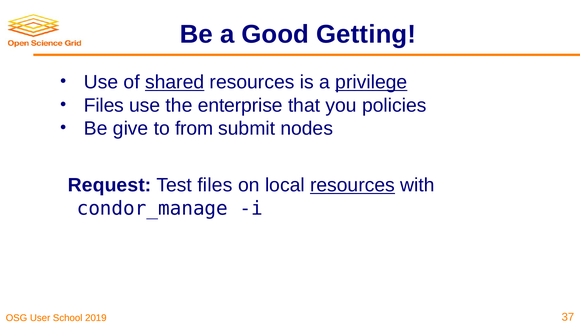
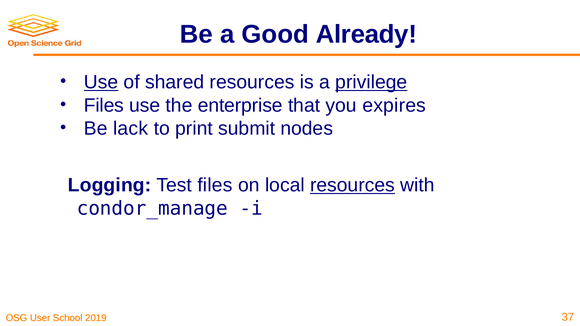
Getting: Getting -> Already
Use at (101, 82) underline: none -> present
shared underline: present -> none
policies: policies -> expires
give: give -> lack
from: from -> print
Request: Request -> Logging
